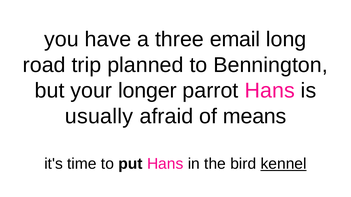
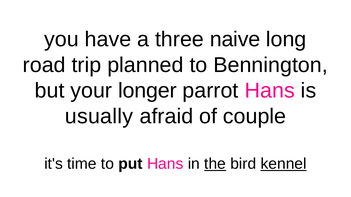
email: email -> naive
means: means -> couple
the underline: none -> present
